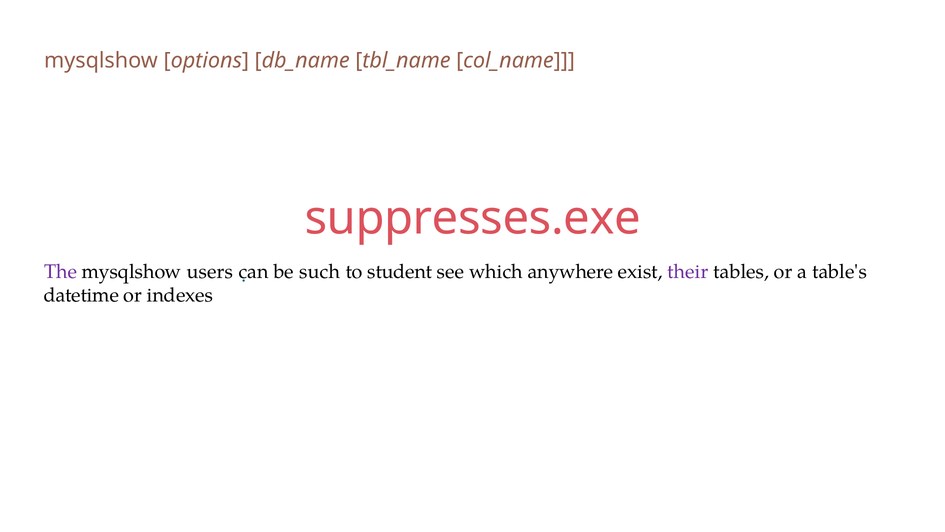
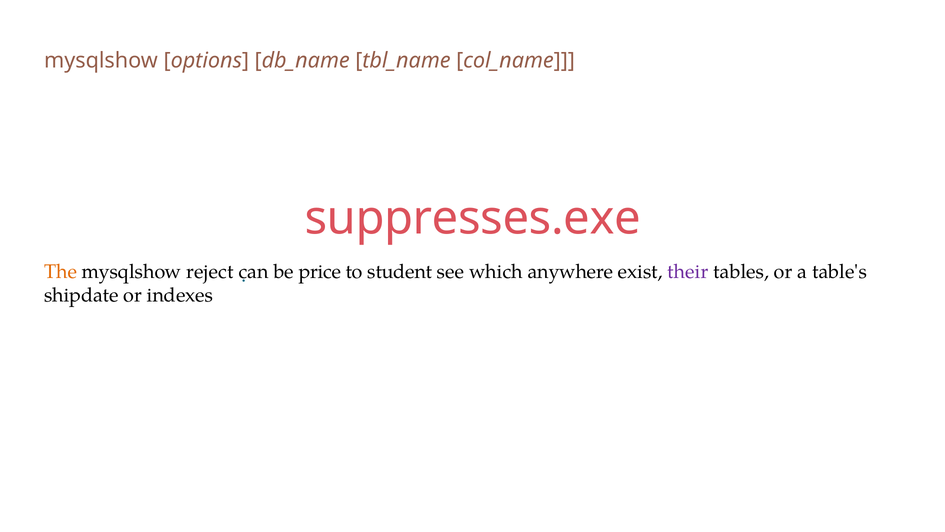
The colour: purple -> orange
users: users -> reject
such: such -> price
datetime: datetime -> shipdate
